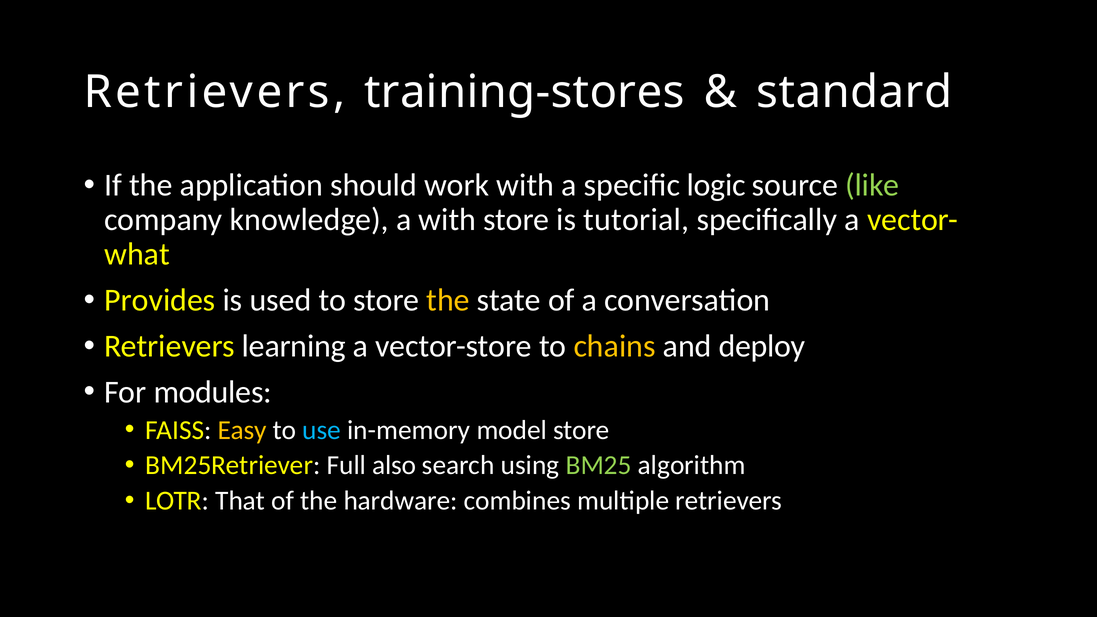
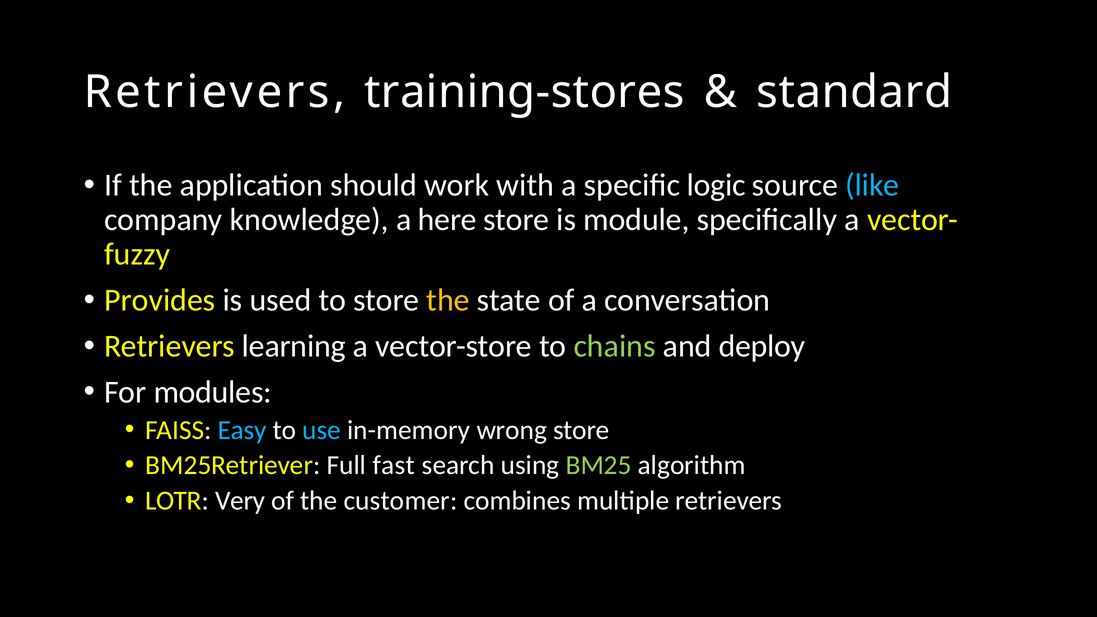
like colour: light green -> light blue
a with: with -> here
tutorial: tutorial -> module
what: what -> fuzzy
chains colour: yellow -> light green
Easy colour: yellow -> light blue
model: model -> wrong
also: also -> fast
That: That -> Very
hardware: hardware -> customer
